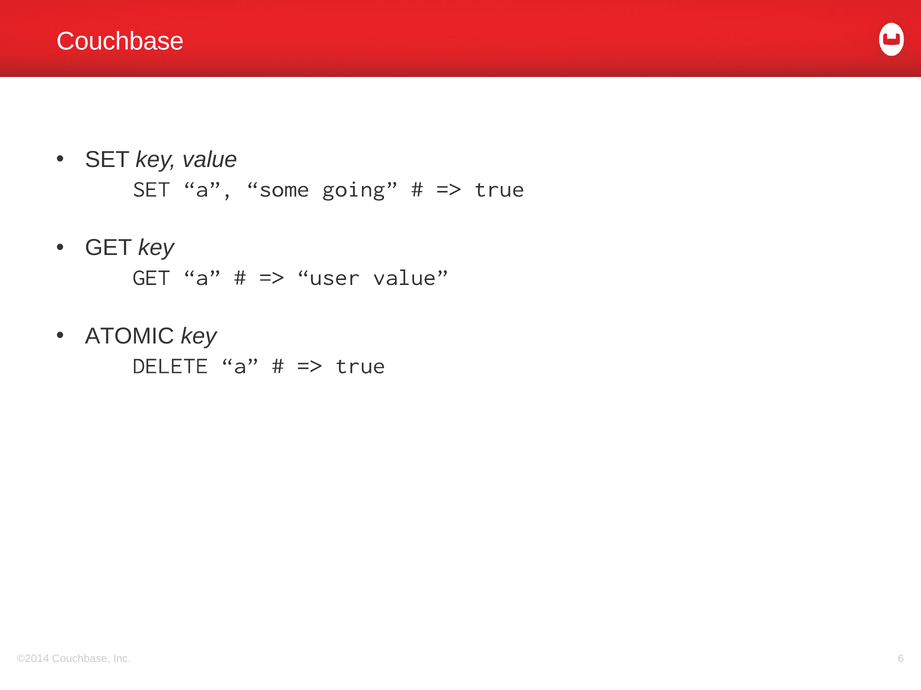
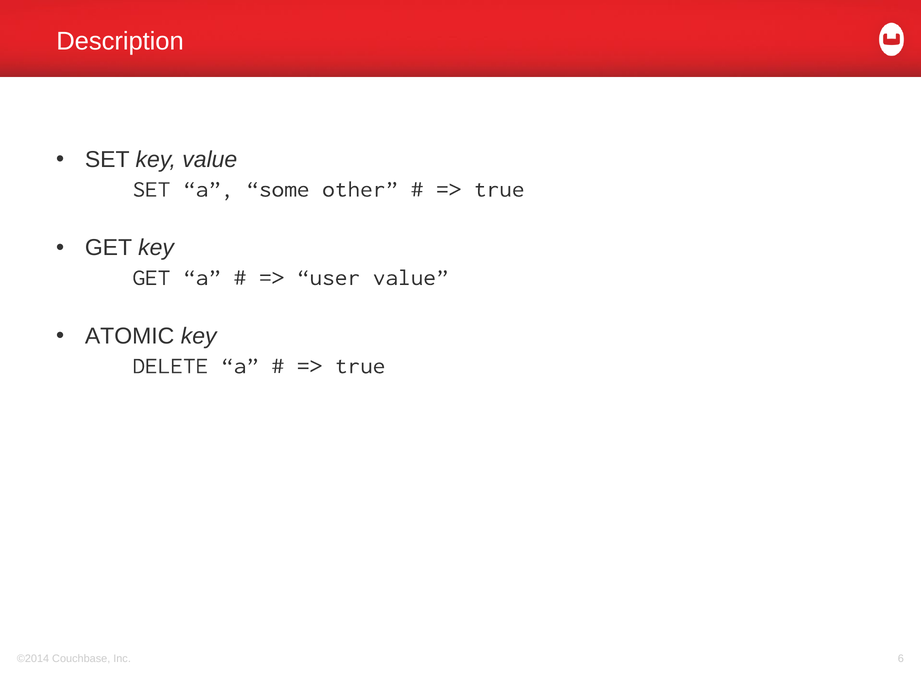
Couchbase at (120, 41): Couchbase -> Description
going: going -> other
